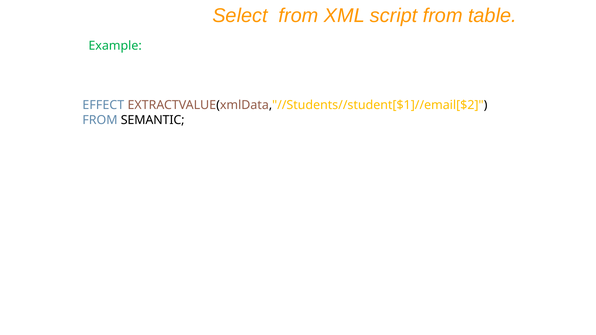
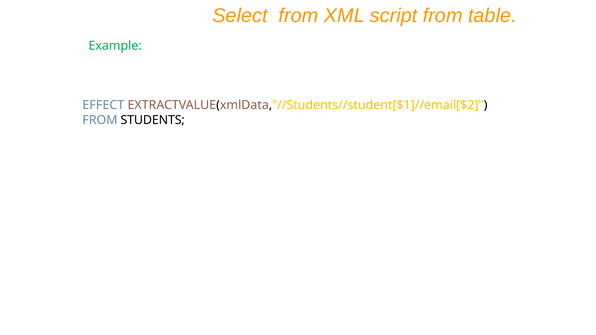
SEMANTIC: SEMANTIC -> STUDENTS
